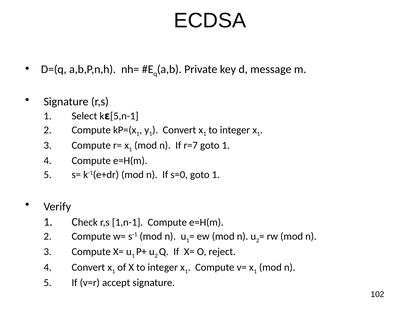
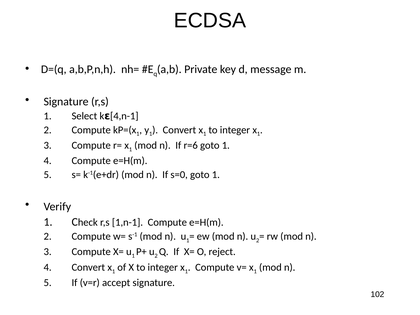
5,n-1: 5,n-1 -> 4,n-1
r=7: r=7 -> r=6
